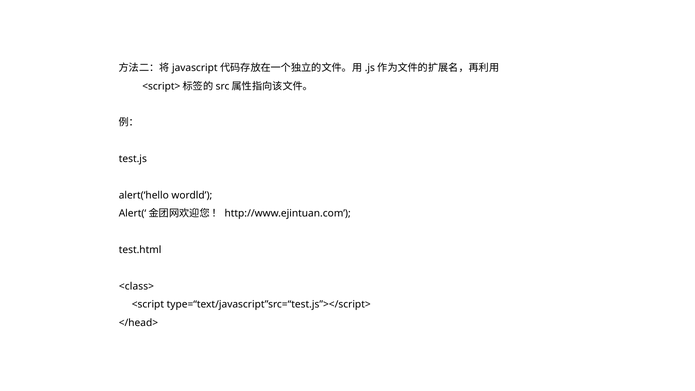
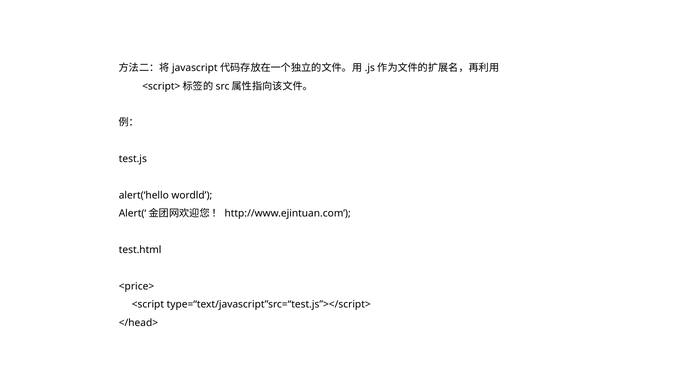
<class>: <class> -> <price>
